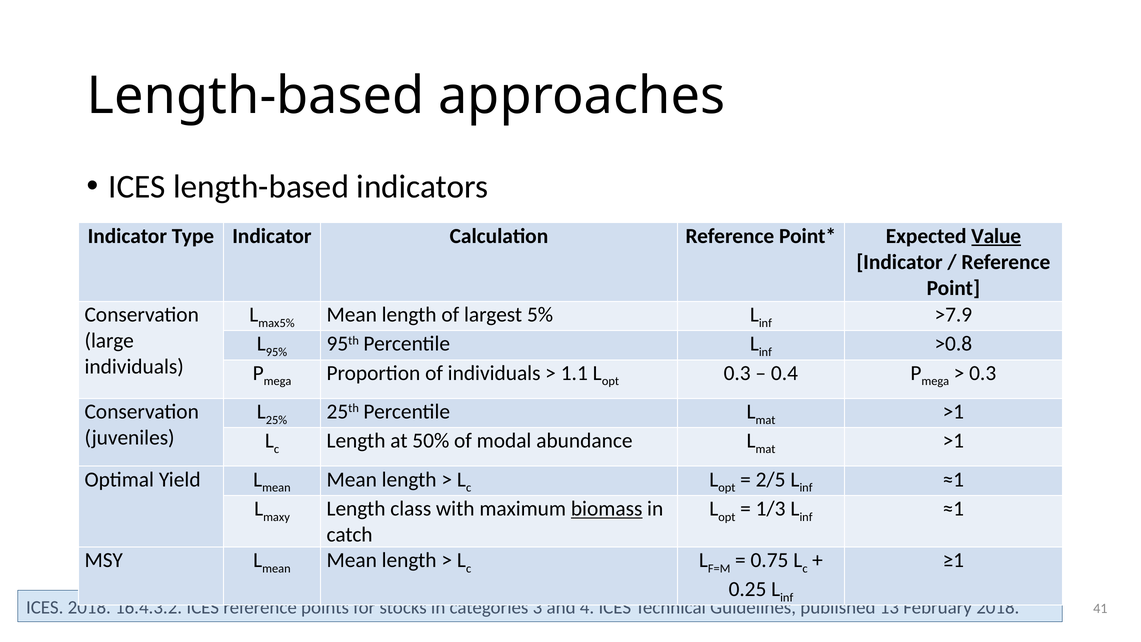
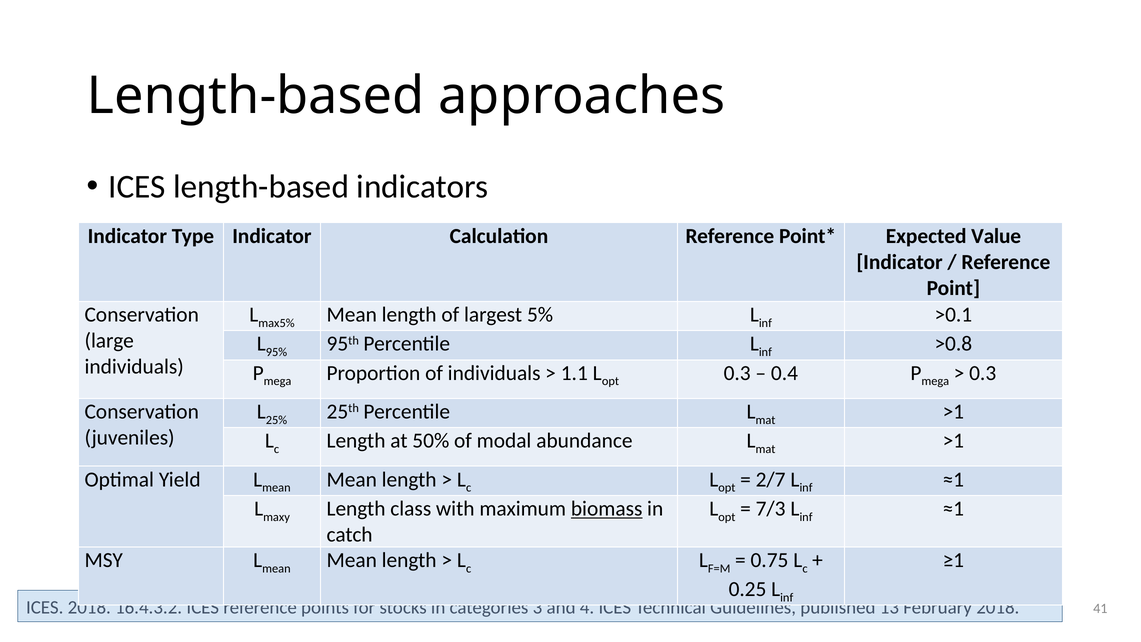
Value underline: present -> none
>7.9: >7.9 -> >0.1
2/5: 2/5 -> 2/7
1/3: 1/3 -> 7/3
